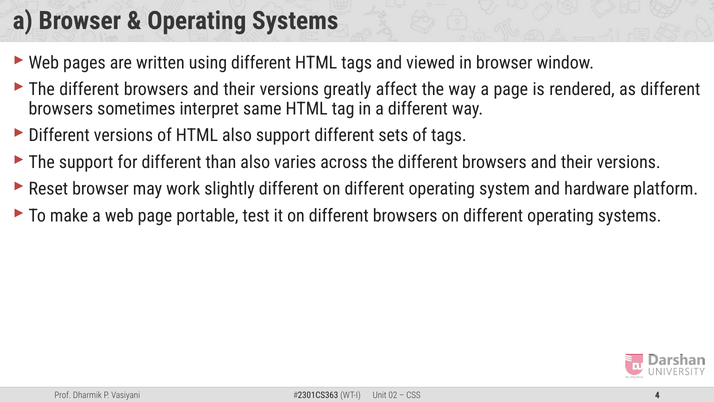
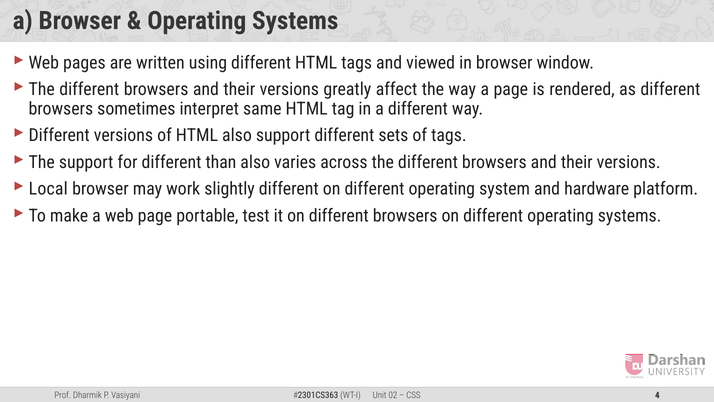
Reset: Reset -> Local
